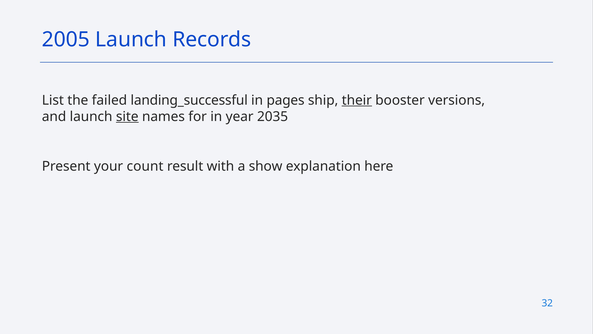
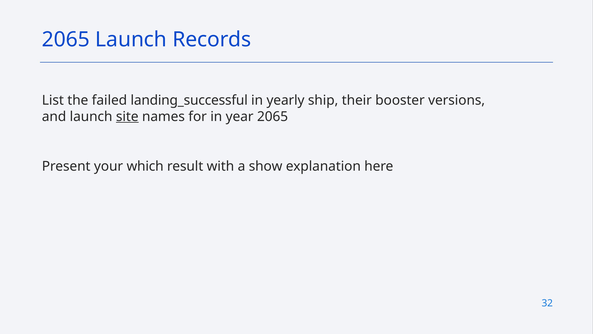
2005 at (66, 40): 2005 -> 2065
pages: pages -> yearly
their underline: present -> none
year 2035: 2035 -> 2065
count: count -> which
